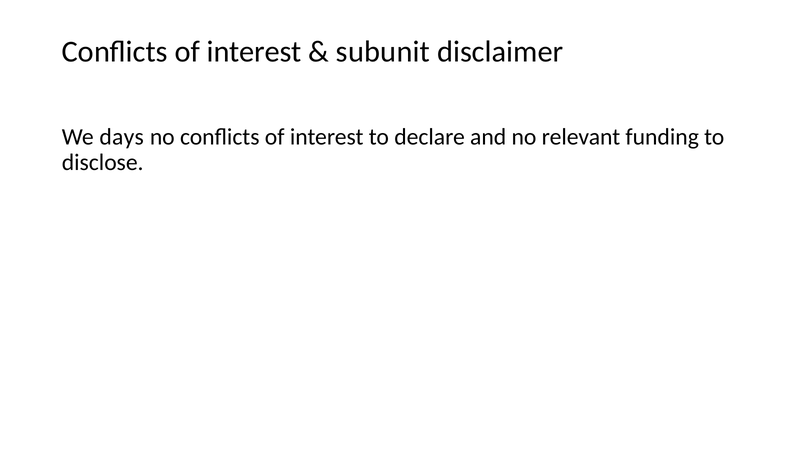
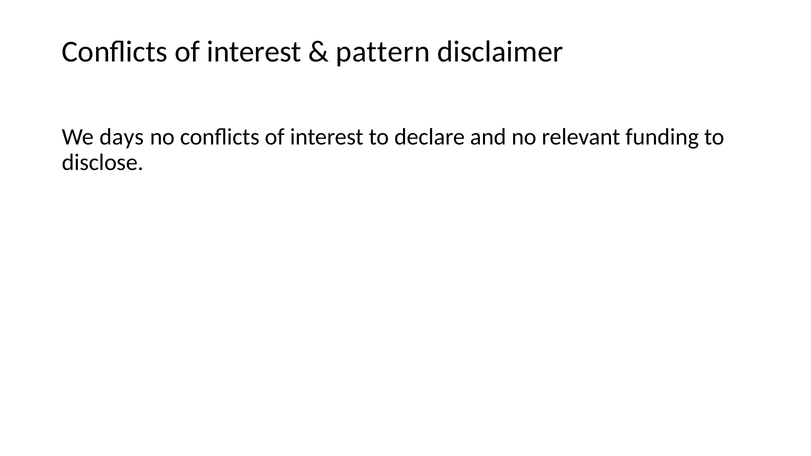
subunit: subunit -> pattern
